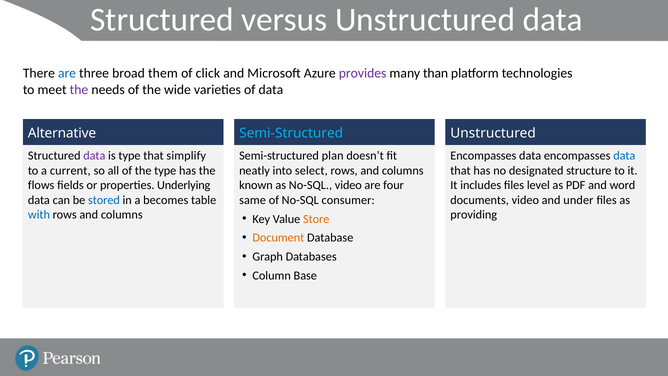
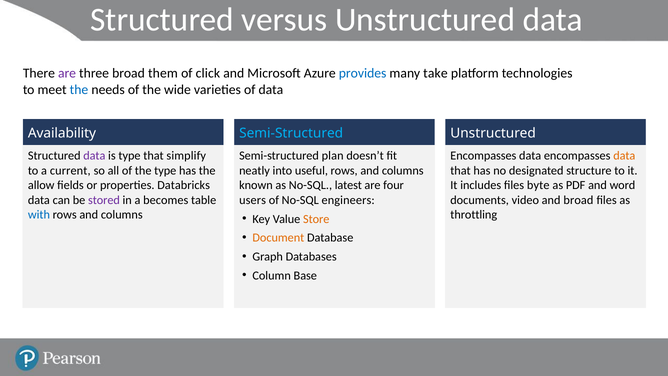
are at (67, 73) colour: blue -> purple
provides colour: purple -> blue
than: than -> take
the at (79, 90) colour: purple -> blue
Alternative: Alternative -> Availability
data at (624, 156) colour: blue -> orange
select: select -> useful
flows: flows -> allow
Underlying: Underlying -> Databricks
No-SQL video: video -> latest
level: level -> byte
stored colour: blue -> purple
same: same -> users
consumer: consumer -> engineers
and under: under -> broad
providing: providing -> throttling
